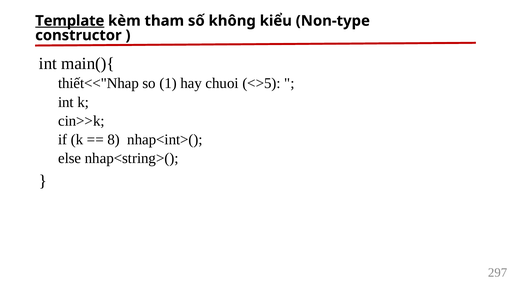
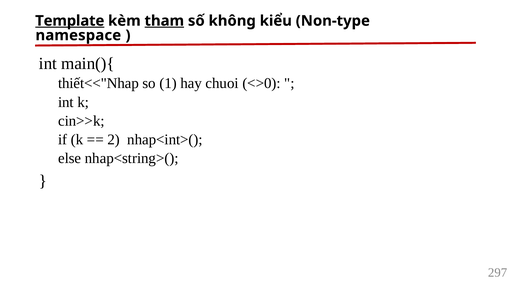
tham underline: none -> present
constructor: constructor -> namespace
<>5: <>5 -> <>0
8: 8 -> 2
